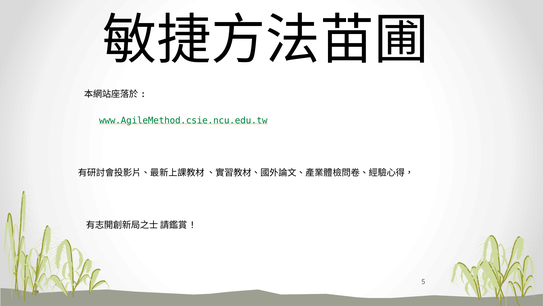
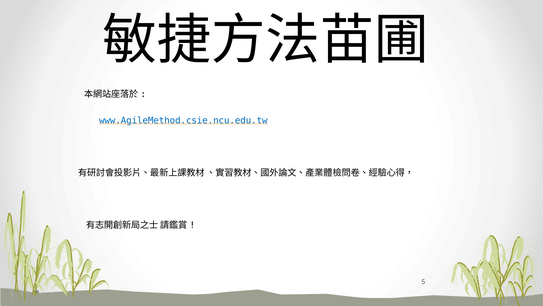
www.AgileMethod.csie.ncu.edu.tw colour: green -> blue
